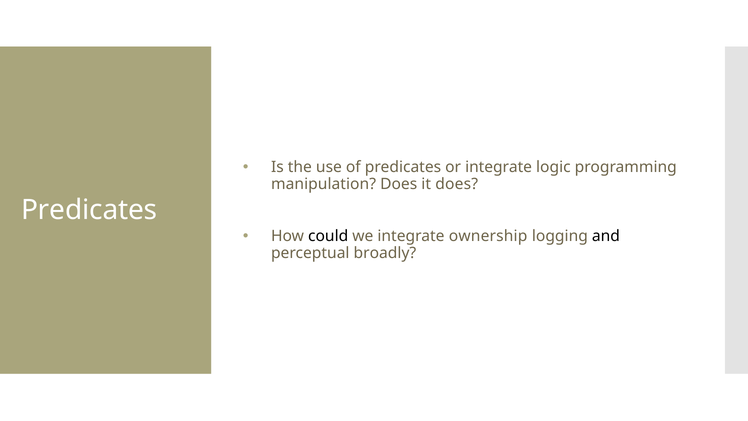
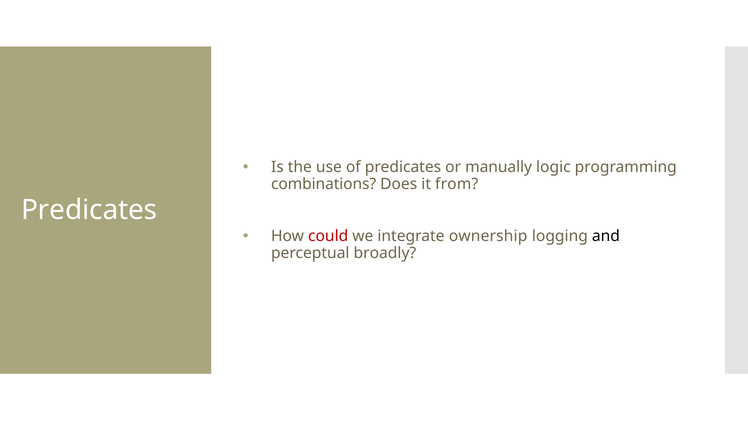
or integrate: integrate -> manually
manipulation: manipulation -> combinations
it does: does -> from
could colour: black -> red
